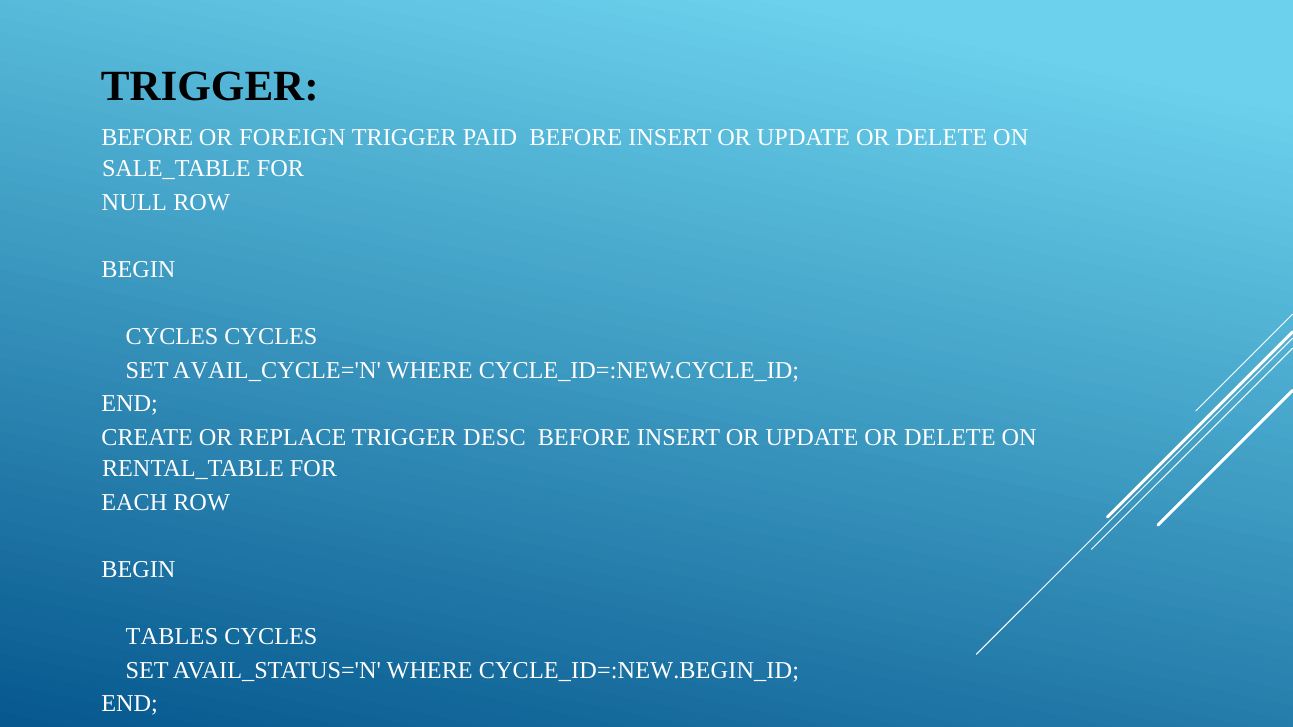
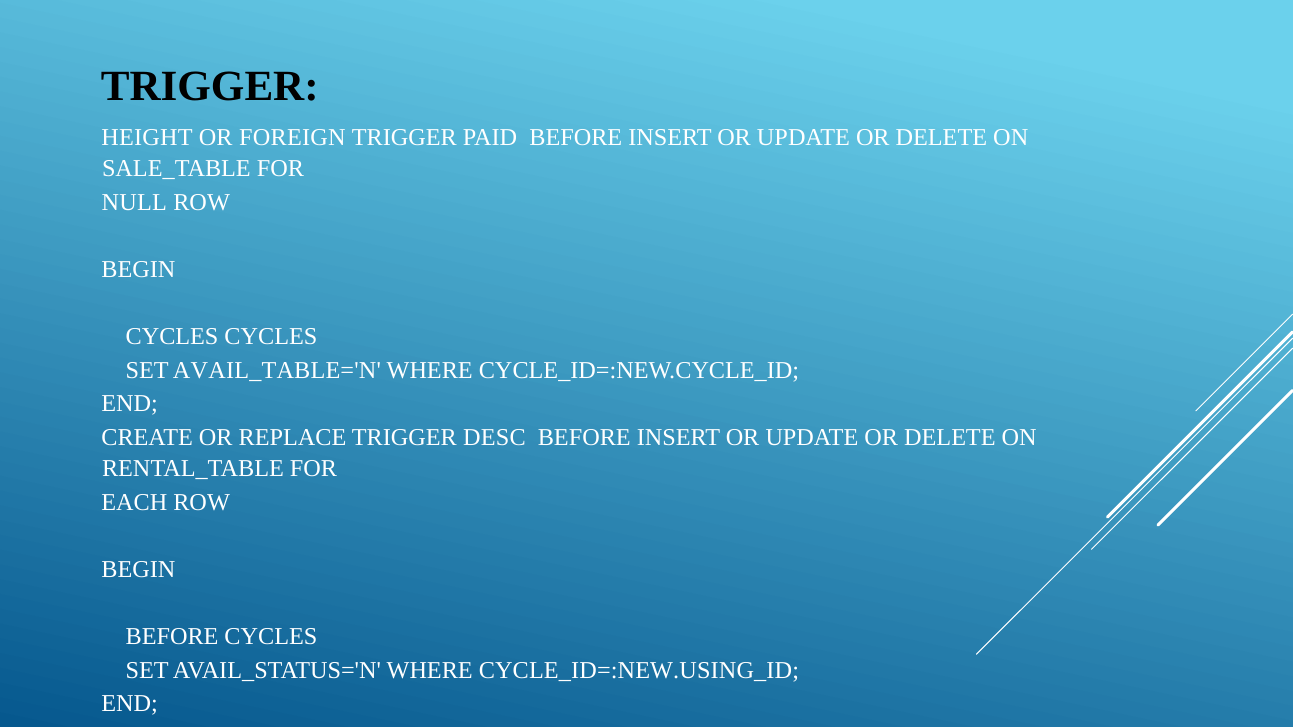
BEFORE at (147, 138): BEFORE -> HEIGHT
AVAIL_CYCLE='N: AVAIL_CYCLE='N -> AVAIL_TABLE='N
TABLES at (172, 637): TABLES -> BEFORE
CYCLE_ID=:NEW.BEGIN_ID: CYCLE_ID=:NEW.BEGIN_ID -> CYCLE_ID=:NEW.USING_ID
